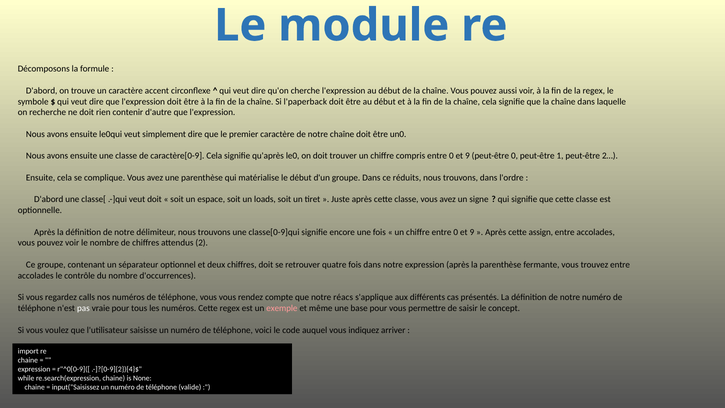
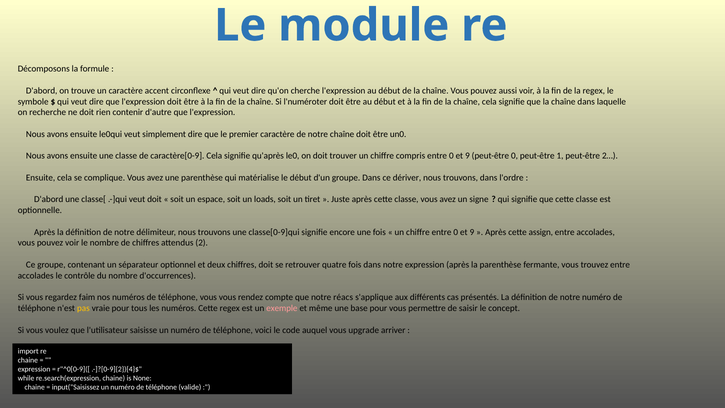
l'paperback: l'paperback -> l'numéroter
réduits: réduits -> dériver
calls: calls -> faim
pas colour: white -> yellow
indiquez: indiquez -> upgrade
